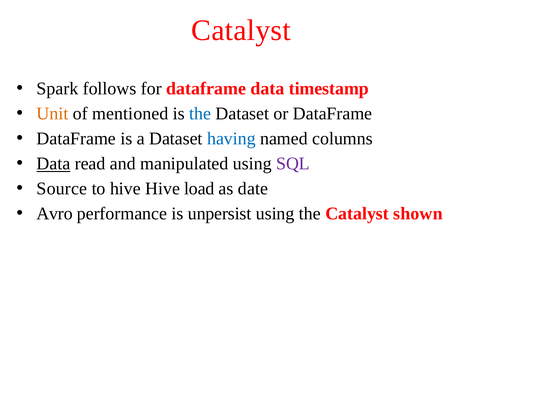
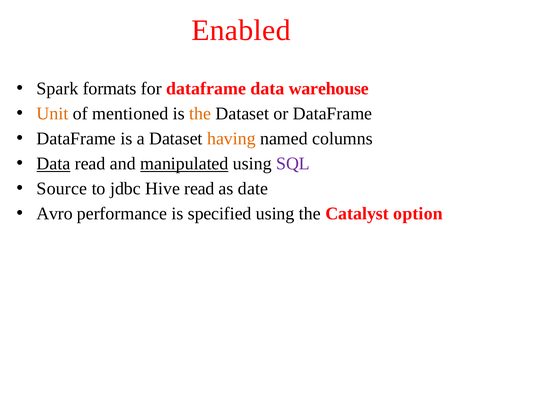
Catalyst at (241, 30): Catalyst -> Enabled
follows: follows -> formats
timestamp: timestamp -> warehouse
the at (200, 114) colour: blue -> orange
having colour: blue -> orange
manipulated underline: none -> present
to hive: hive -> jdbc
Hive load: load -> read
unpersist: unpersist -> specified
shown: shown -> option
